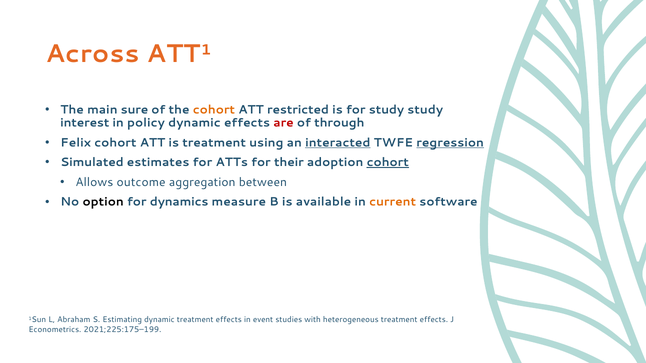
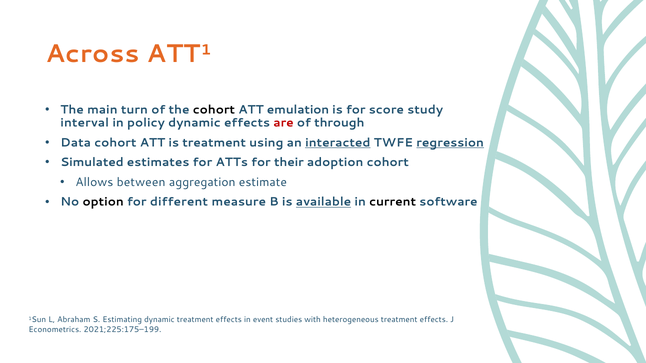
sure: sure -> turn
cohort at (214, 110) colour: orange -> black
restricted: restricted -> emulation
for study: study -> score
interest: interest -> interval
Felix: Felix -> Data
cohort at (388, 163) underline: present -> none
outcome: outcome -> between
between: between -> estimate
dynamics: dynamics -> different
available underline: none -> present
current colour: orange -> black
